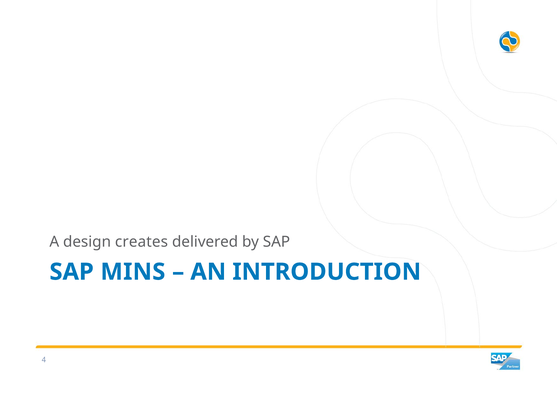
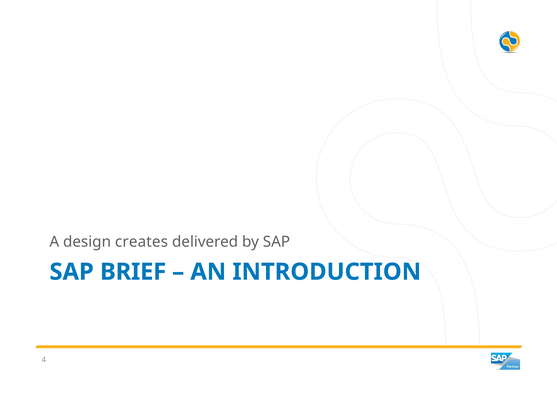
MINS: MINS -> BRIEF
